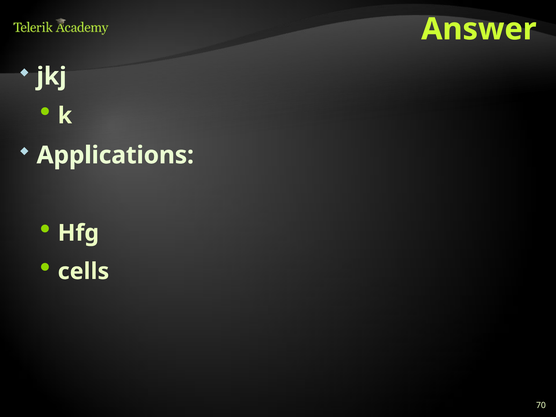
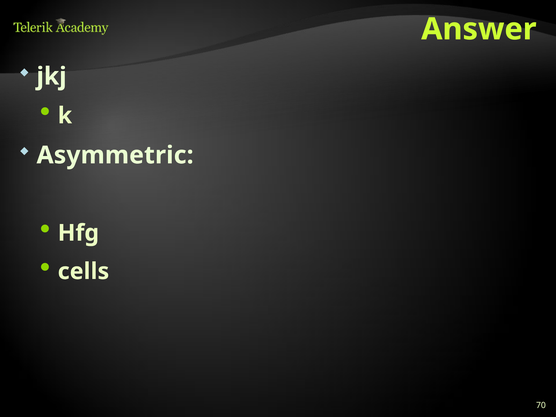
Applications: Applications -> Asymmetric
